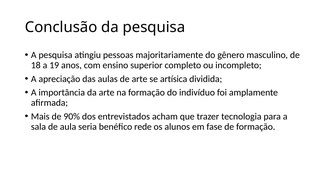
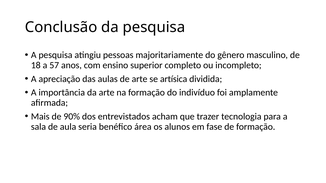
19: 19 -> 57
rede: rede -> área
